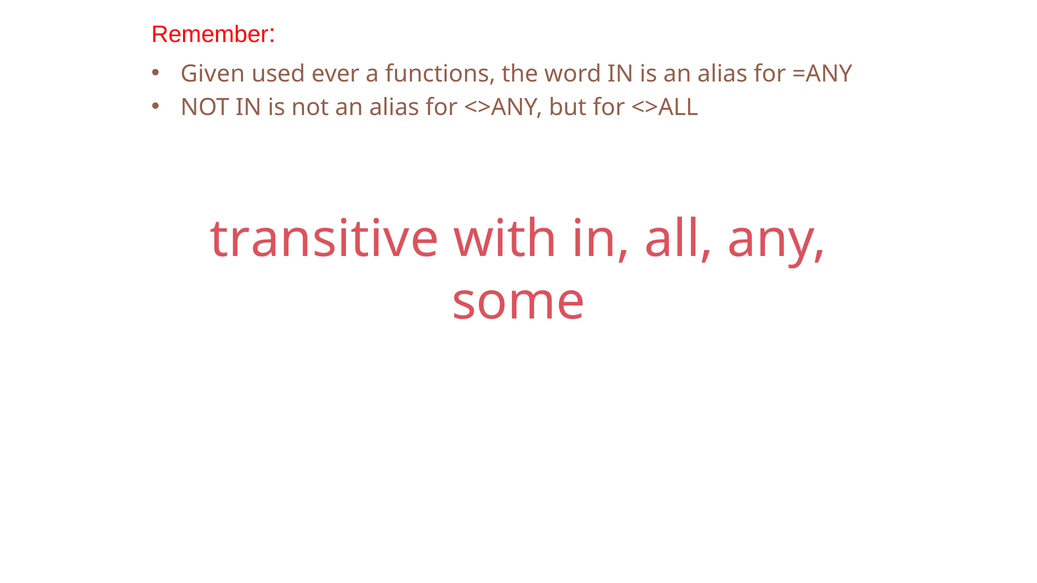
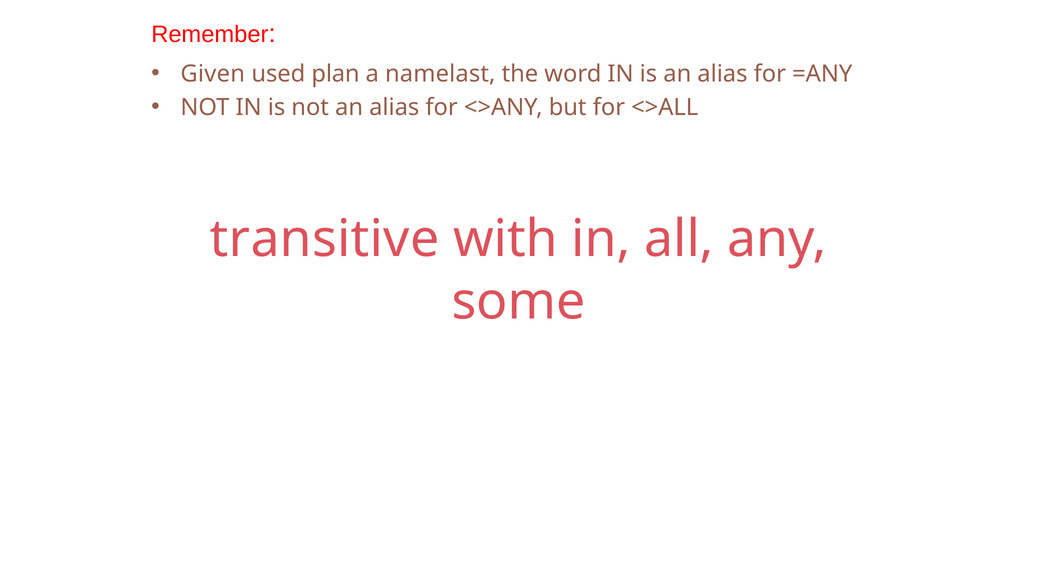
ever: ever -> plan
functions: functions -> namelast
